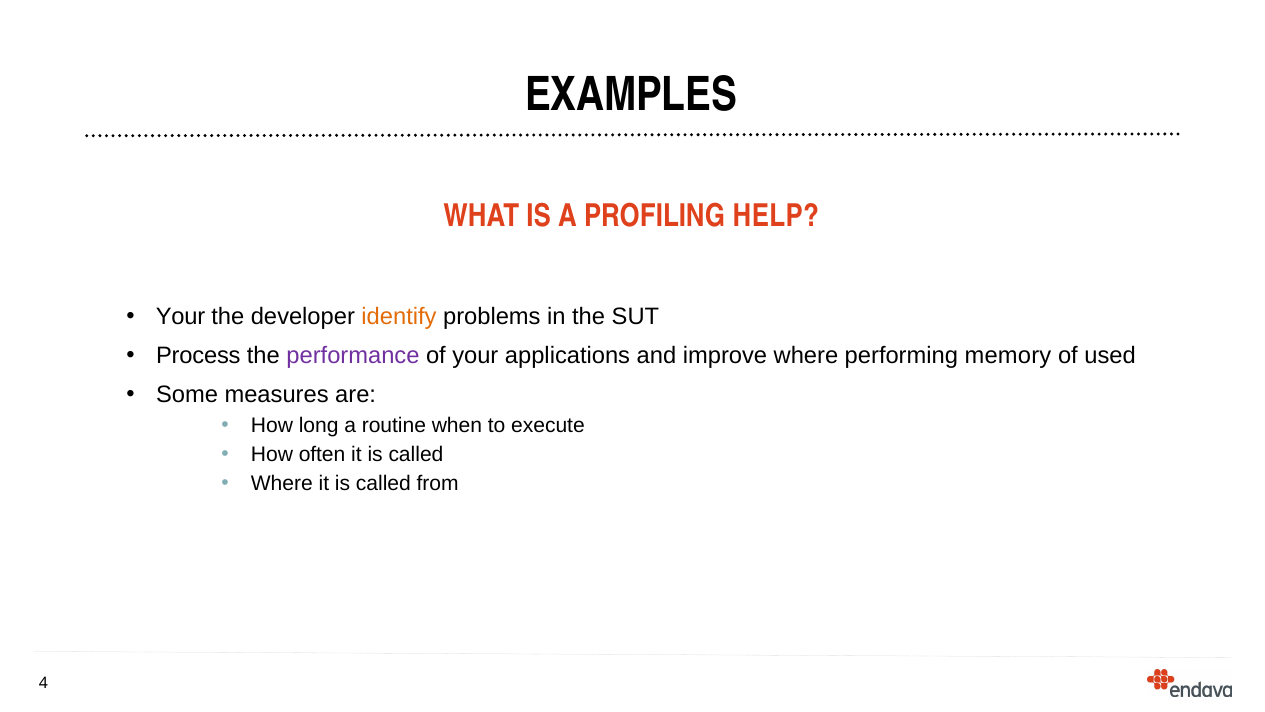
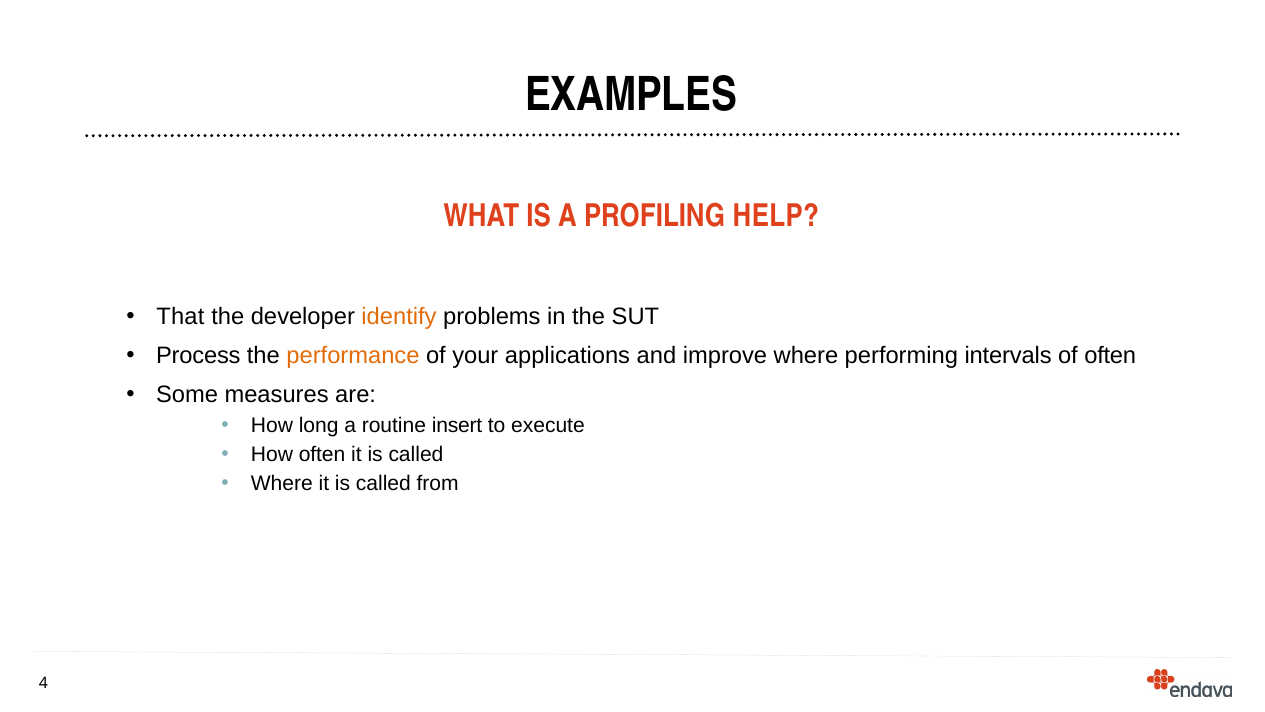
Your at (181, 316): Your -> That
performance colour: purple -> orange
memory: memory -> intervals
of used: used -> often
when: when -> insert
